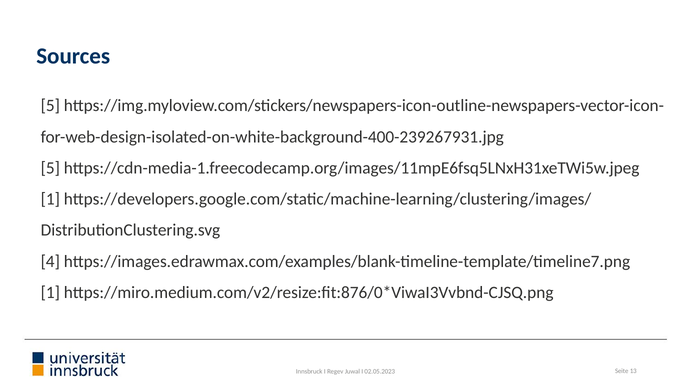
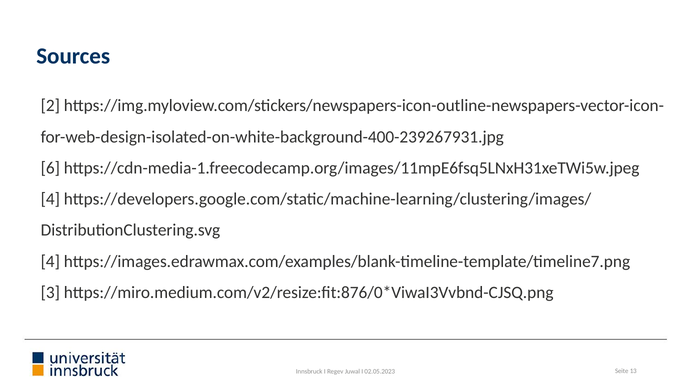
5 at (50, 106): 5 -> 2
5 at (50, 168): 5 -> 6
1 at (50, 199): 1 -> 4
1 at (50, 292): 1 -> 3
